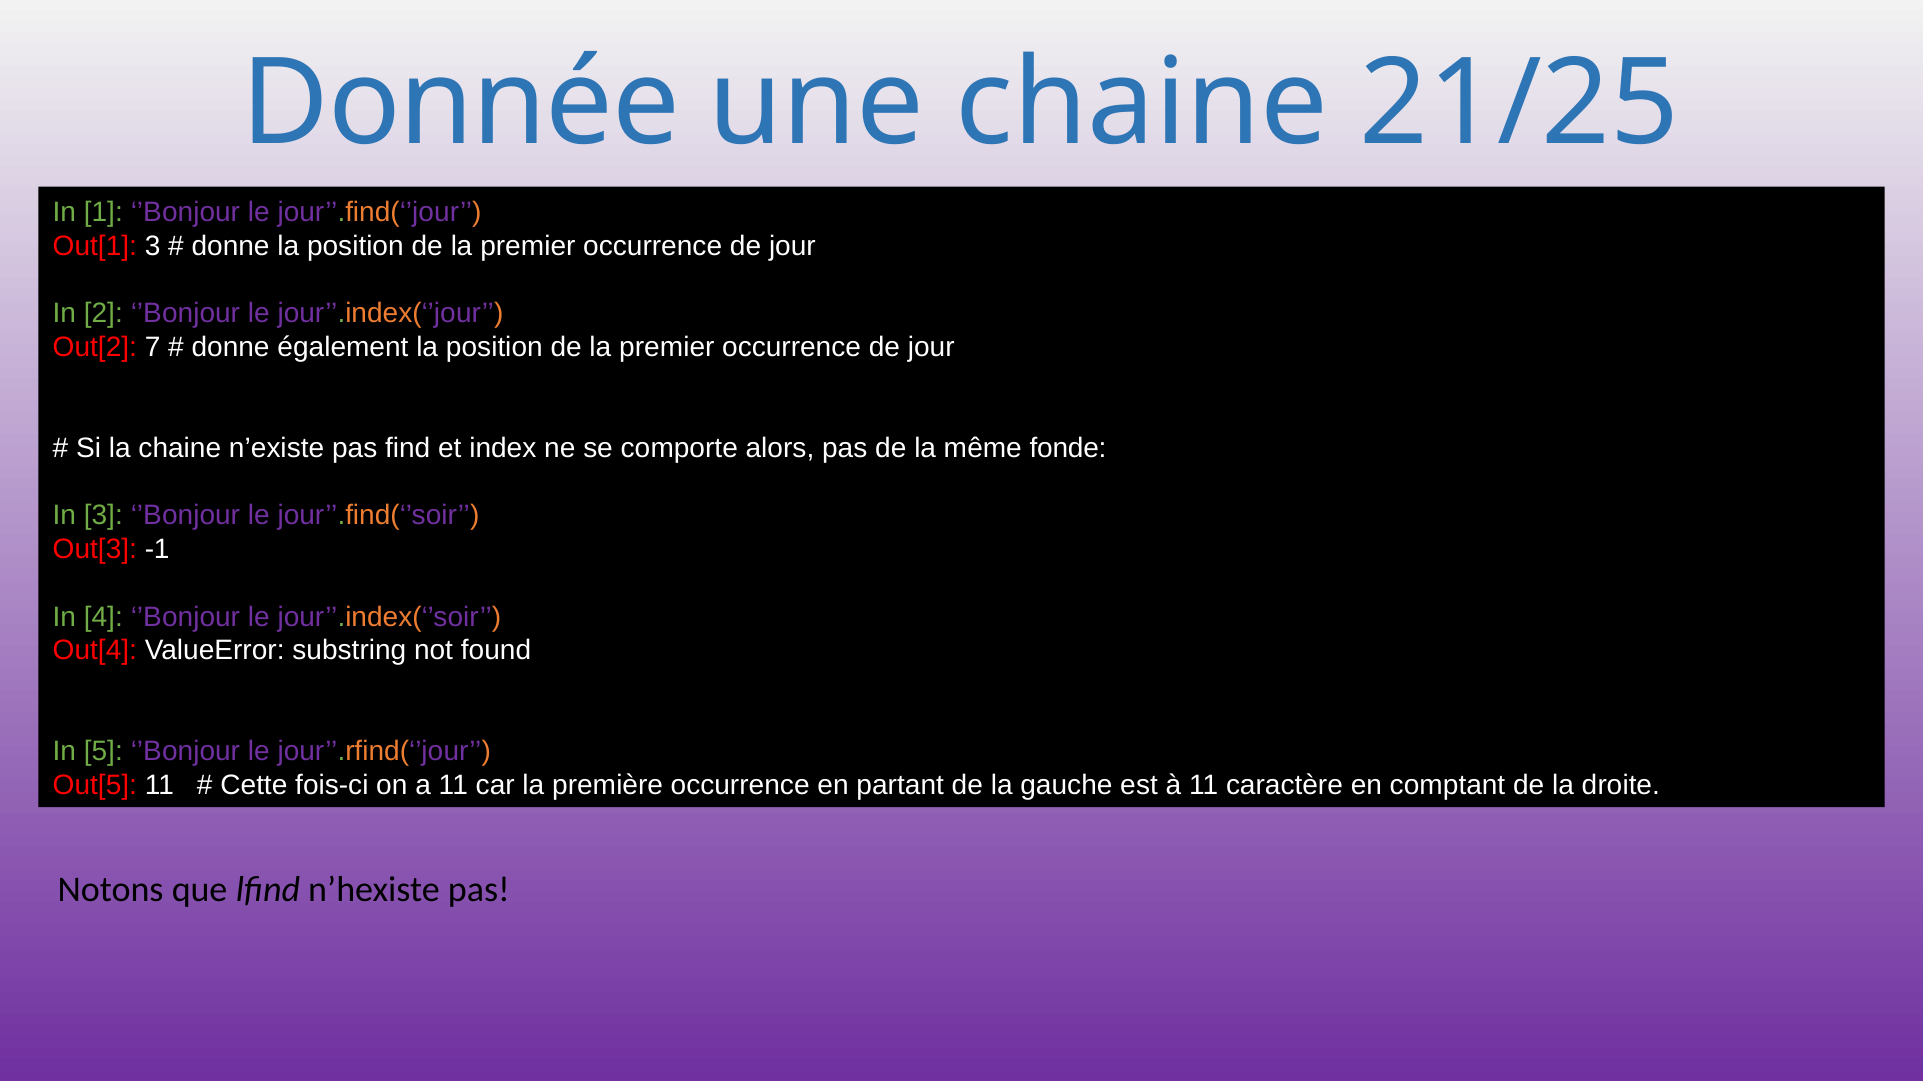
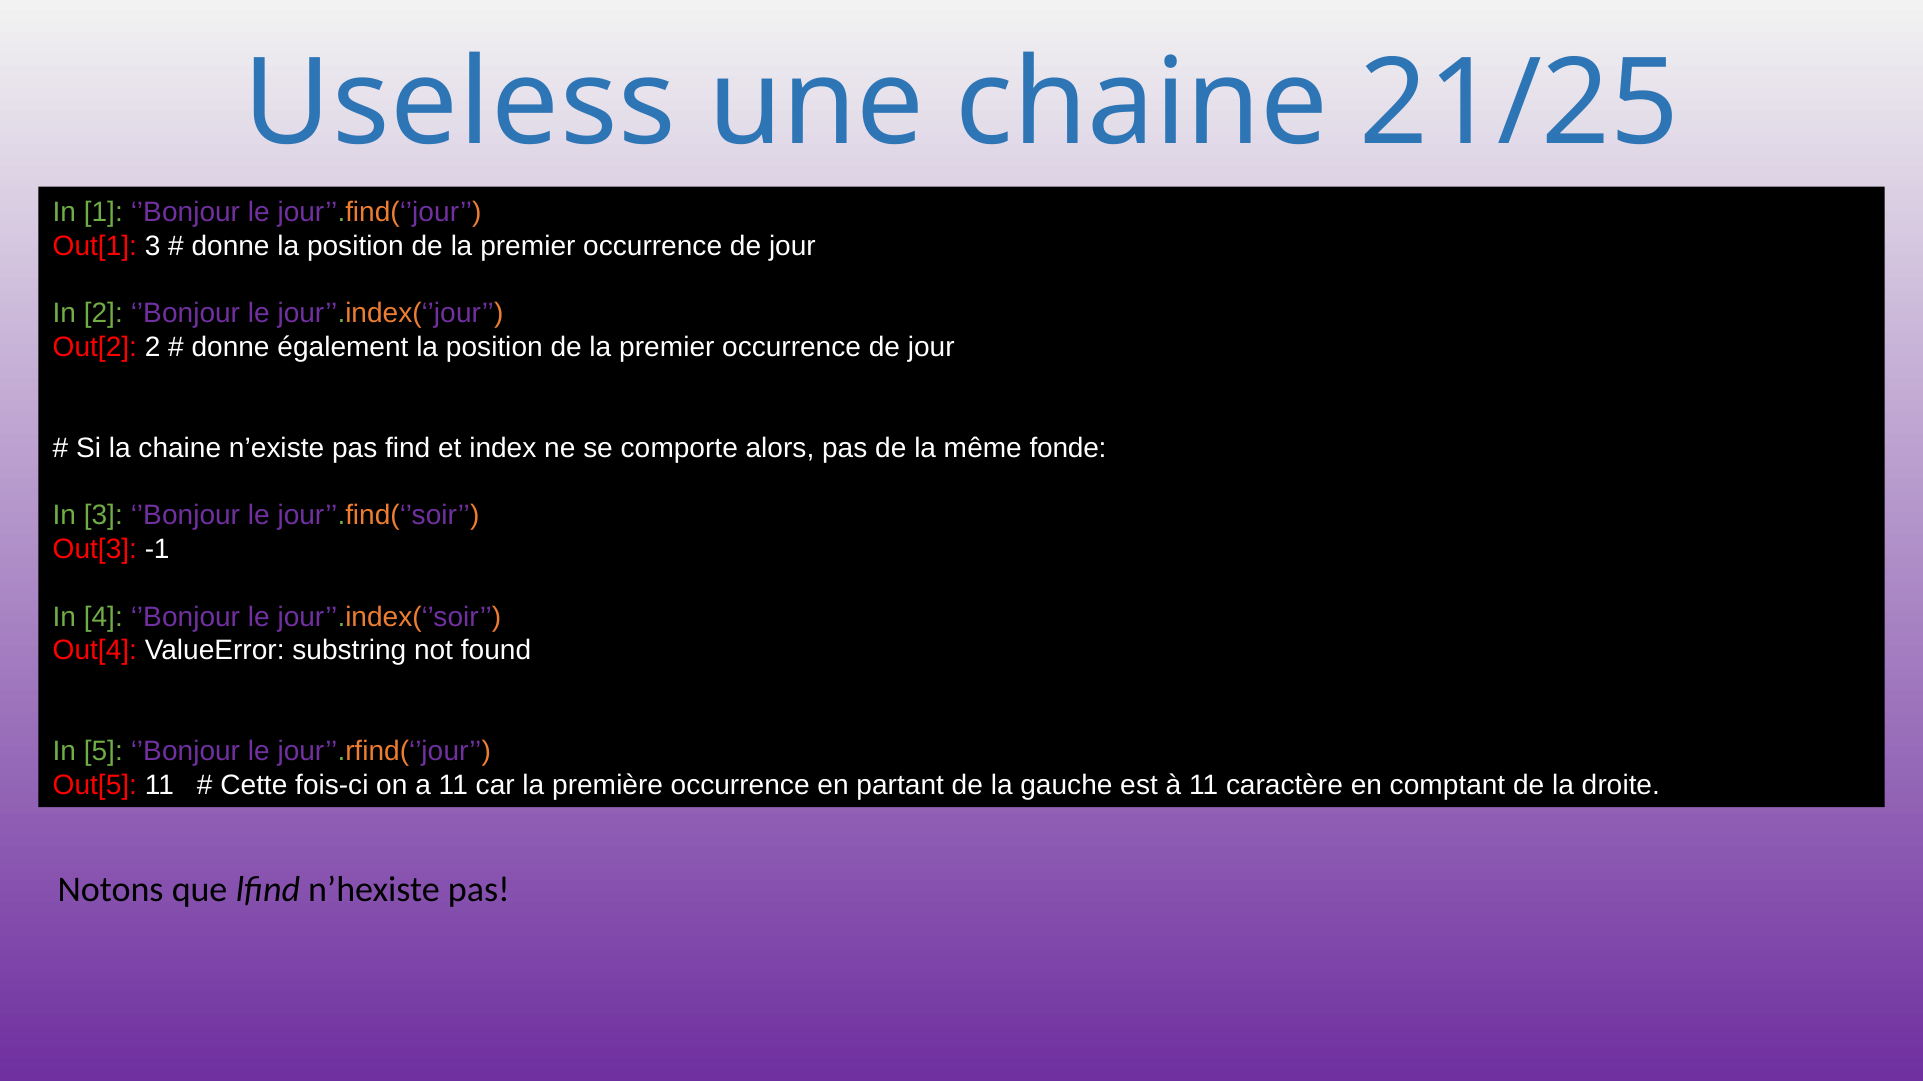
Donnée: Donnée -> Useless
Out[2 7: 7 -> 2
